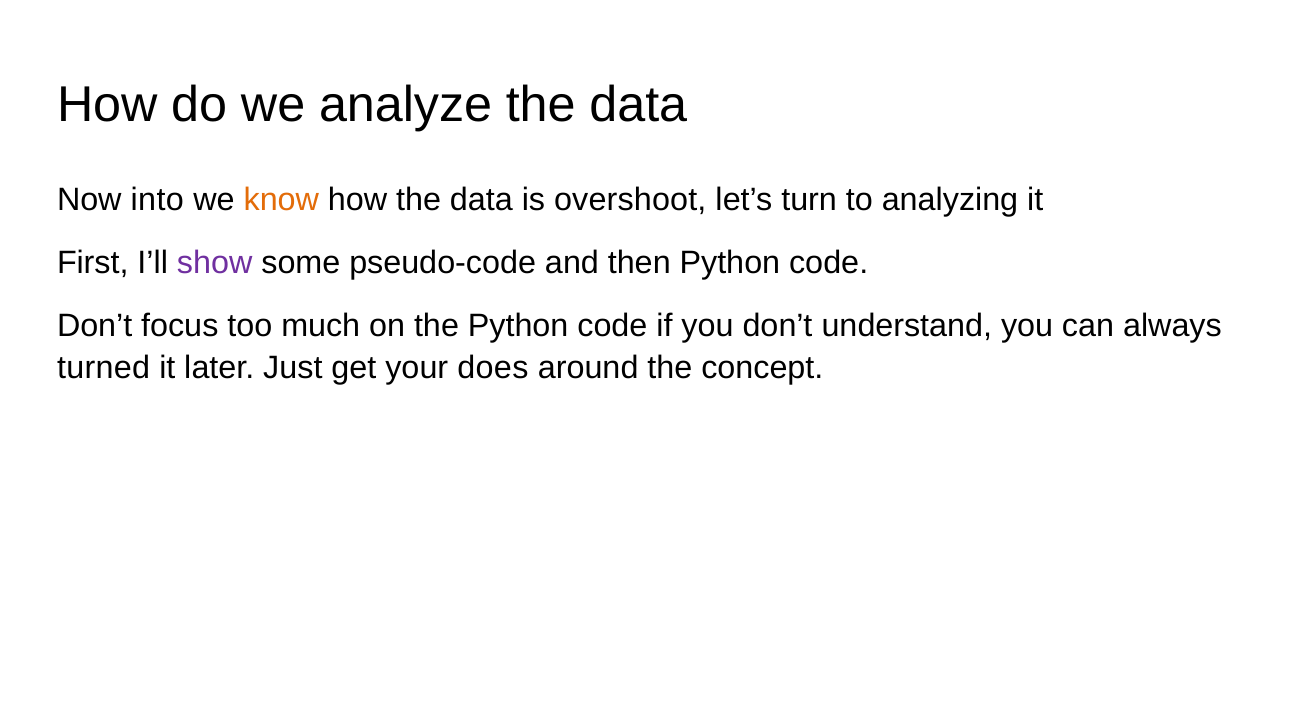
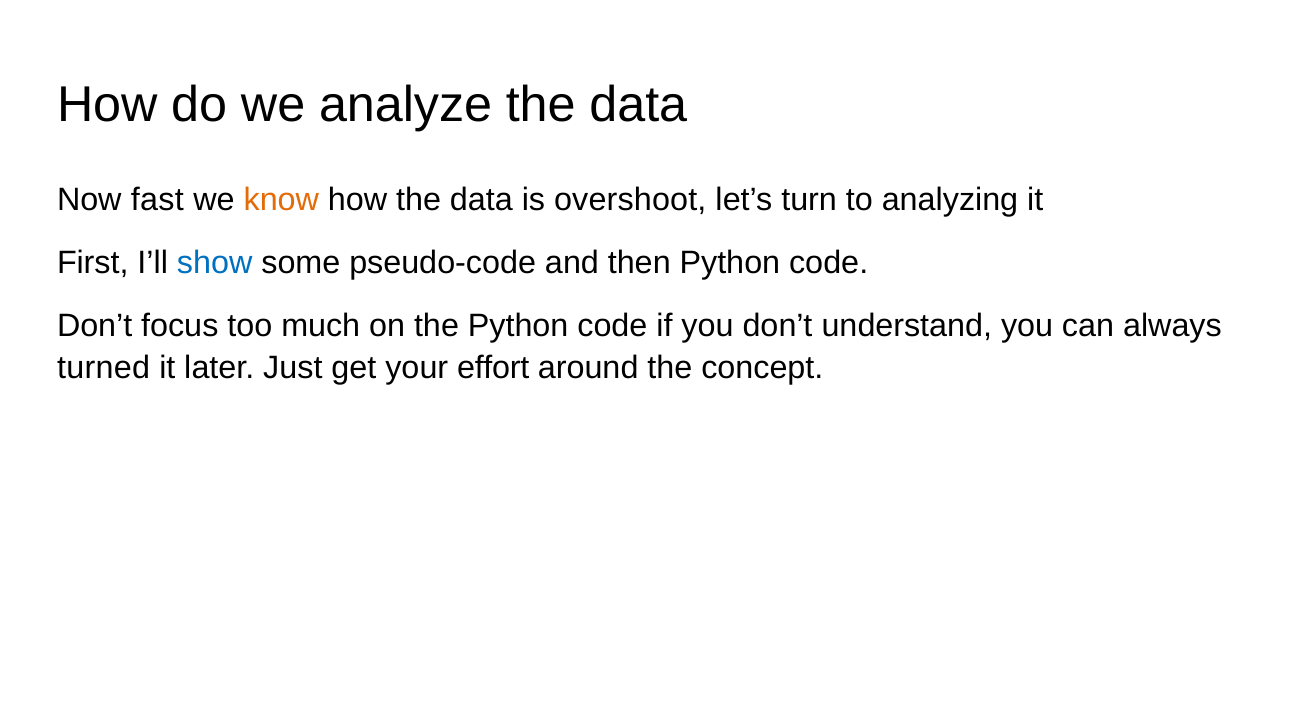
into: into -> fast
show colour: purple -> blue
does: does -> effort
